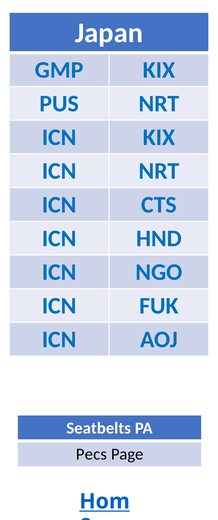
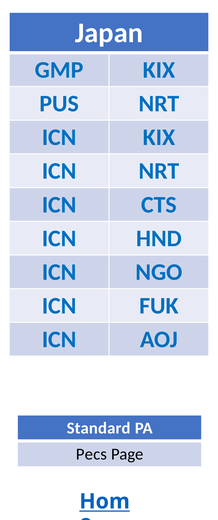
Seatbelts: Seatbelts -> Standard
